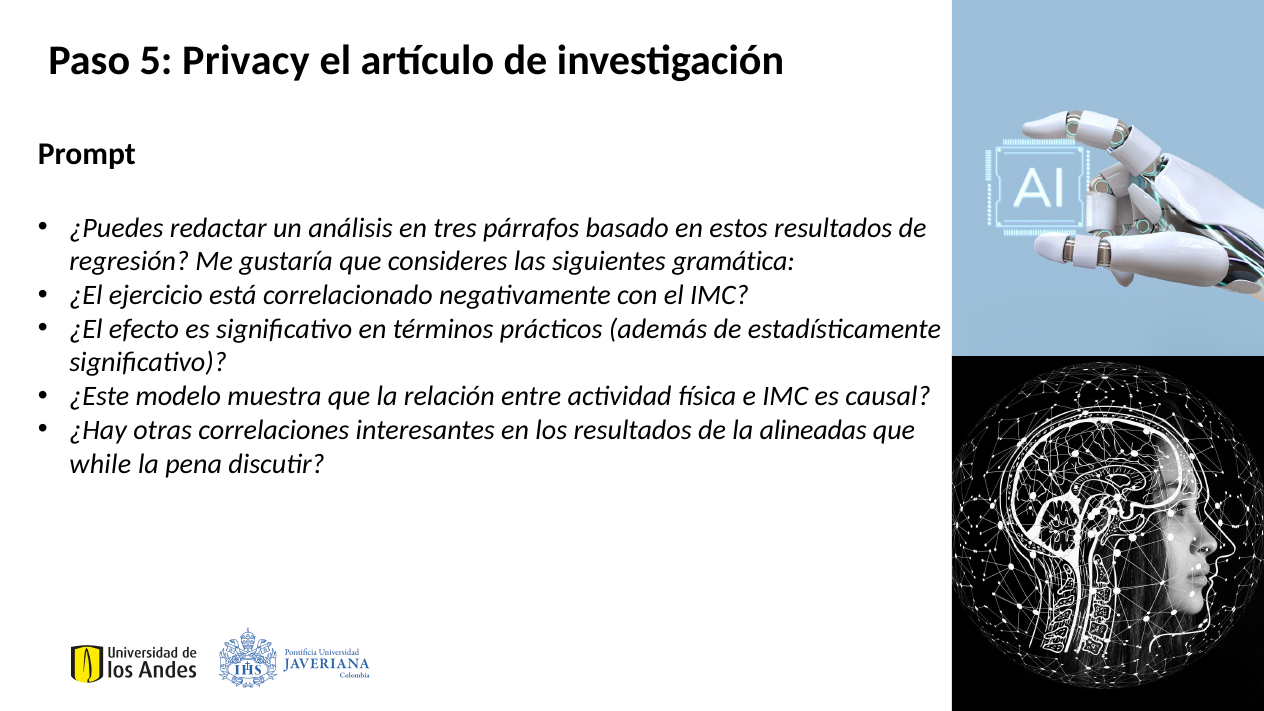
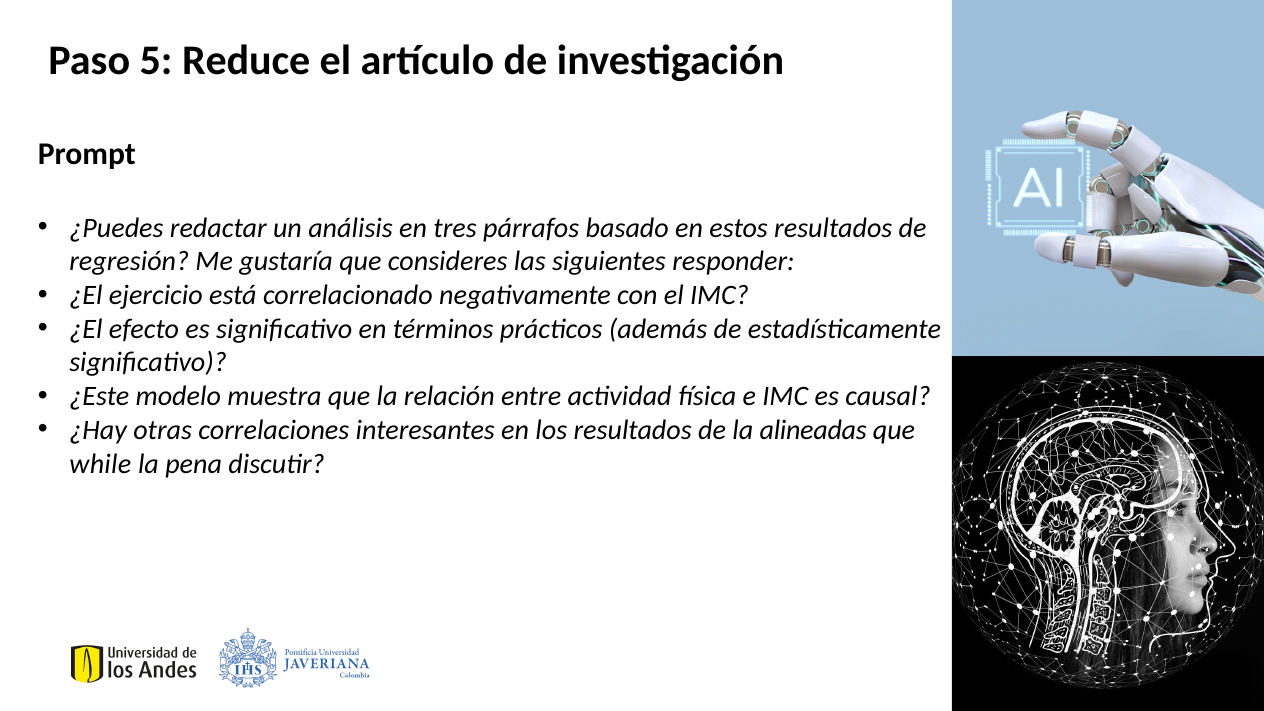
Privacy: Privacy -> Reduce
gramática: gramática -> responder
